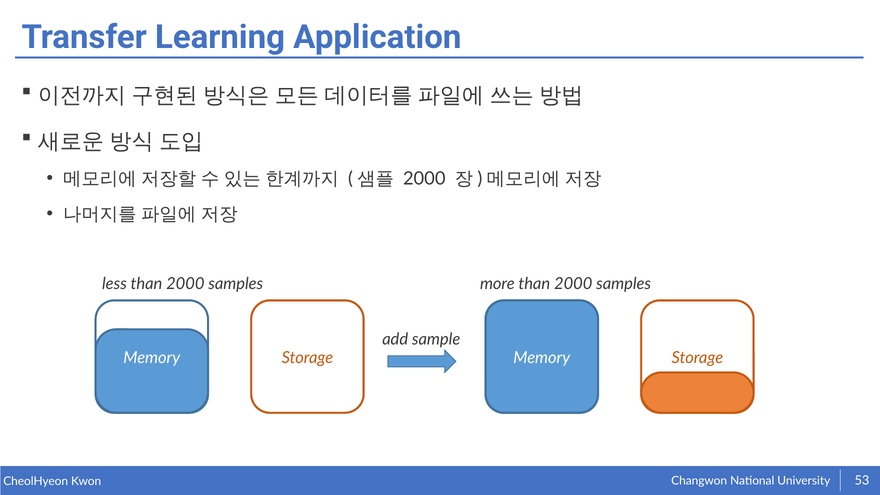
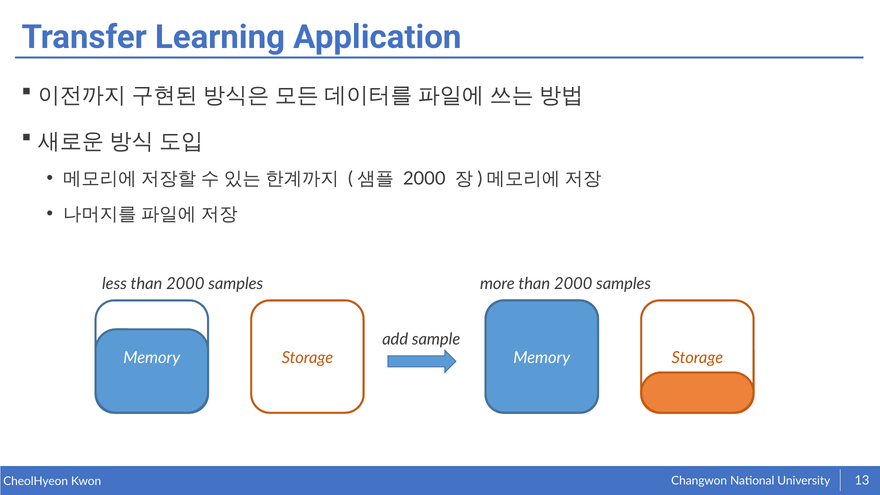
53: 53 -> 13
